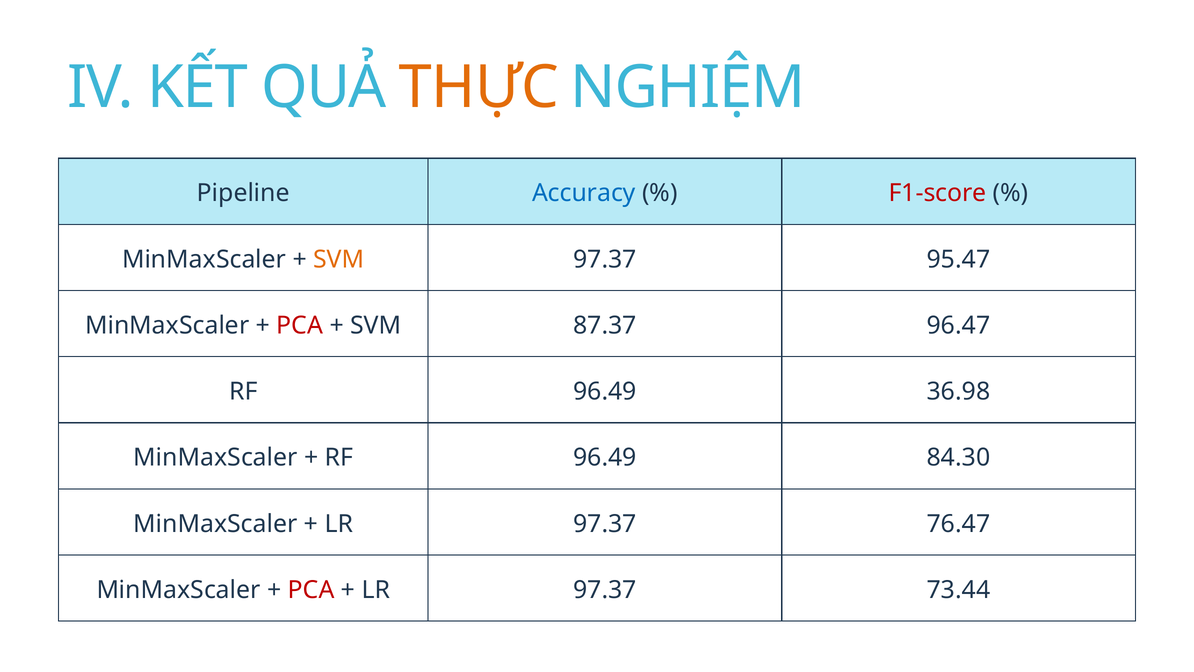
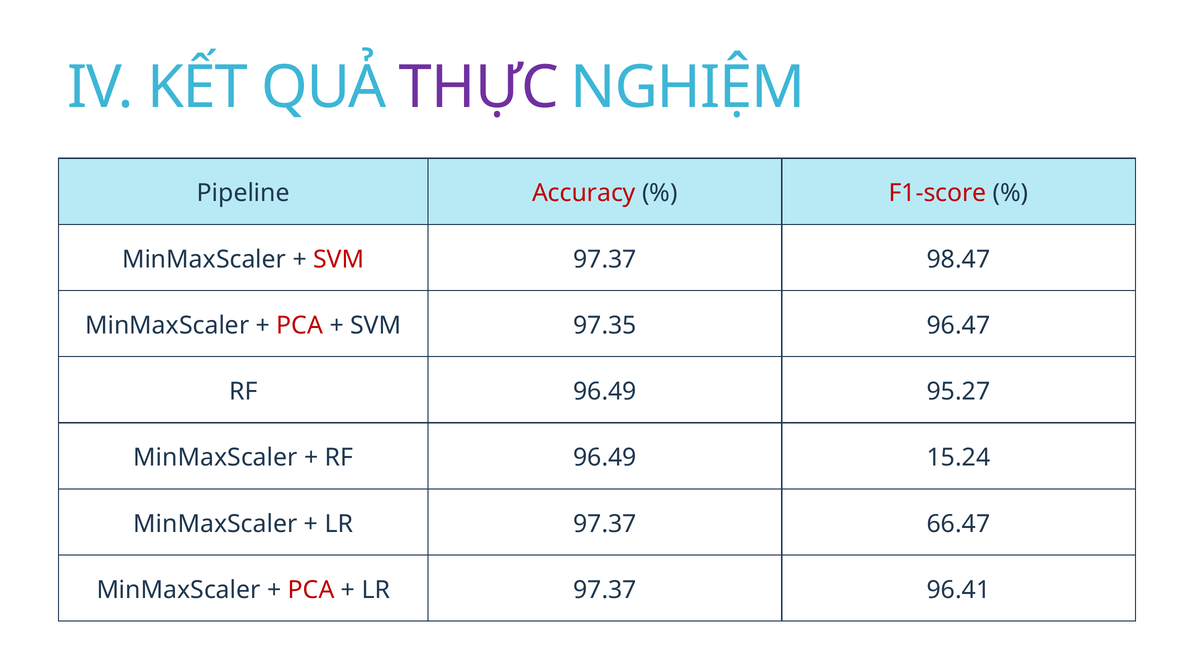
THỰC colour: orange -> purple
Accuracy colour: blue -> red
SVM at (339, 259) colour: orange -> red
95.47: 95.47 -> 98.47
87.37: 87.37 -> 97.35
36.98: 36.98 -> 95.27
84.30: 84.30 -> 15.24
76.47: 76.47 -> 66.47
73.44: 73.44 -> 96.41
